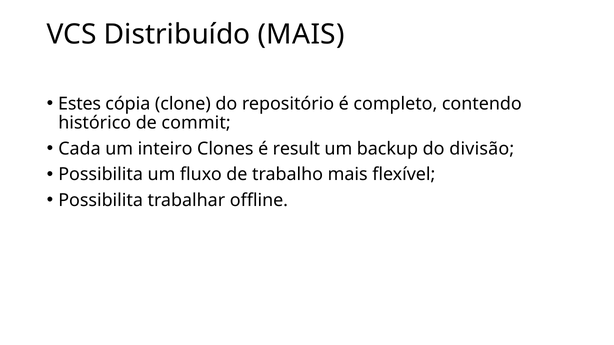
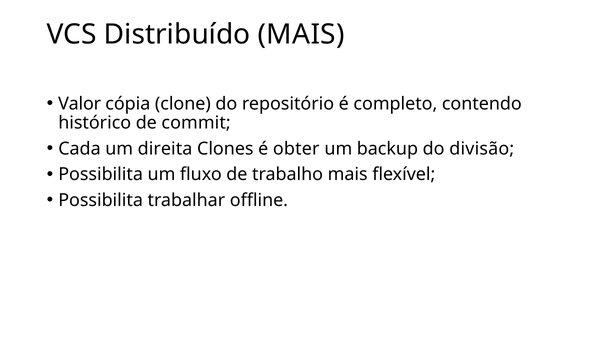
Estes: Estes -> Valor
inteiro: inteiro -> direita
result: result -> obter
